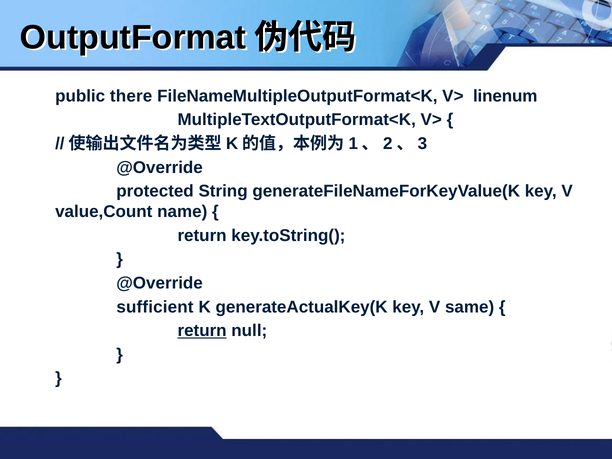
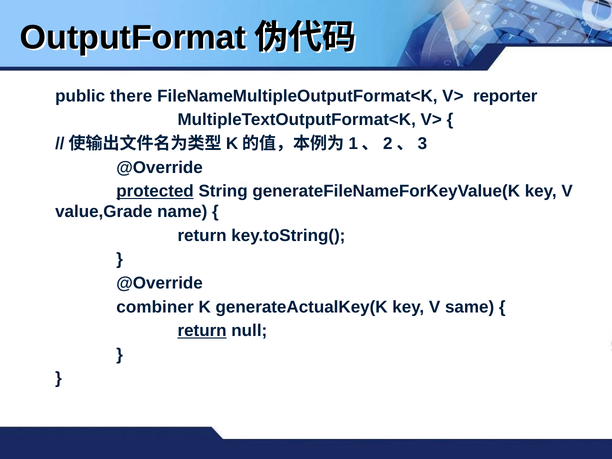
linenum: linenum -> reporter
protected underline: none -> present
value,Count: value,Count -> value,Grade
sufficient: sufficient -> combiner
